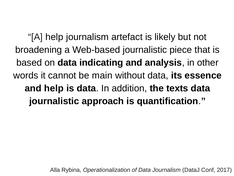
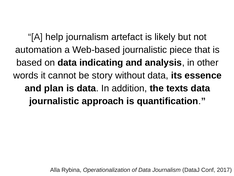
broadening: broadening -> automation
main: main -> story
and help: help -> plan
